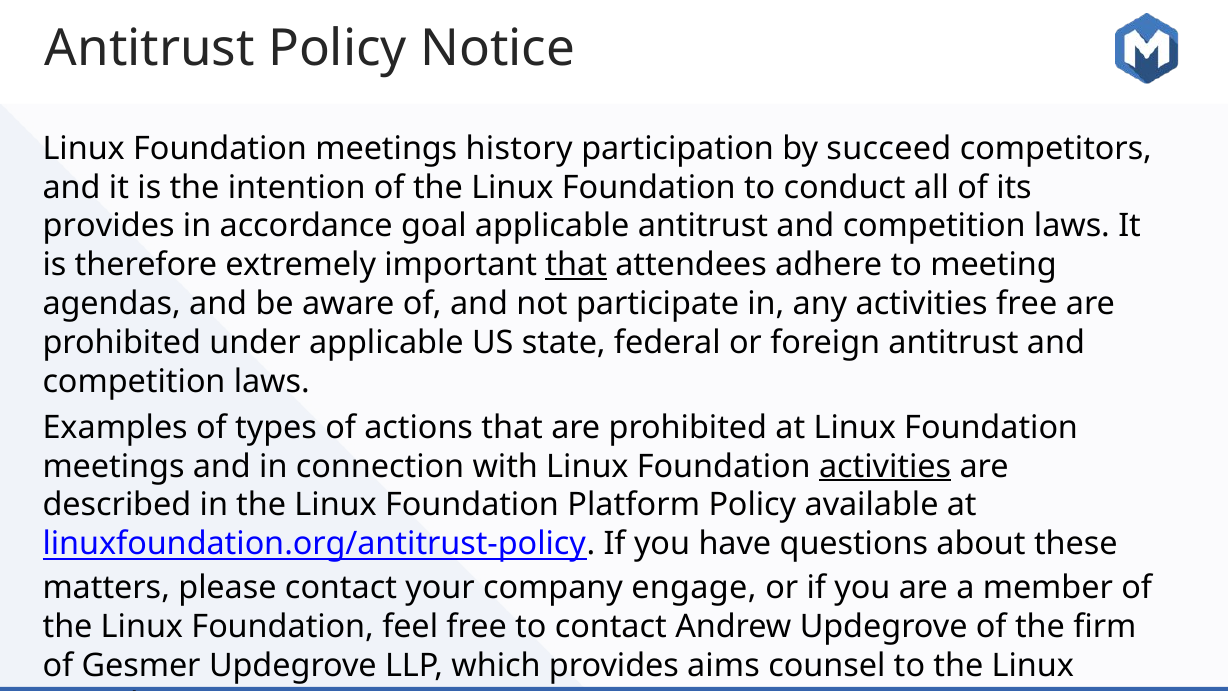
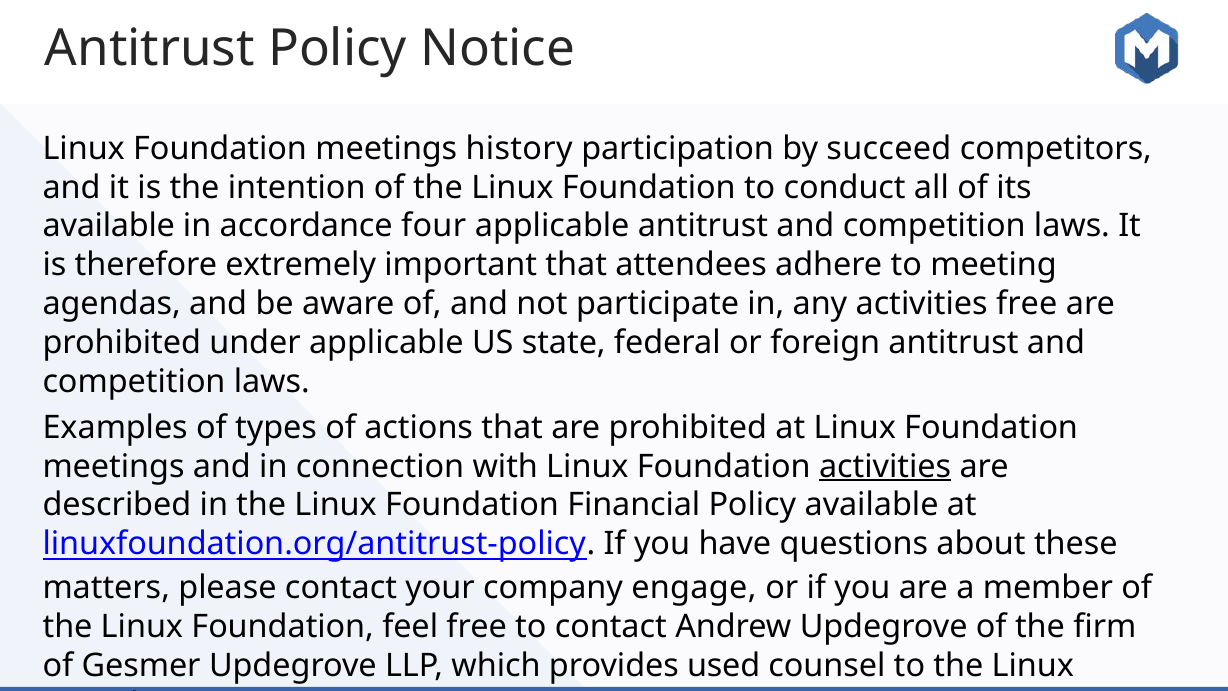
provides at (109, 226): provides -> available
goal: goal -> four
that at (576, 265) underline: present -> none
Platform: Platform -> Financial
aims: aims -> used
